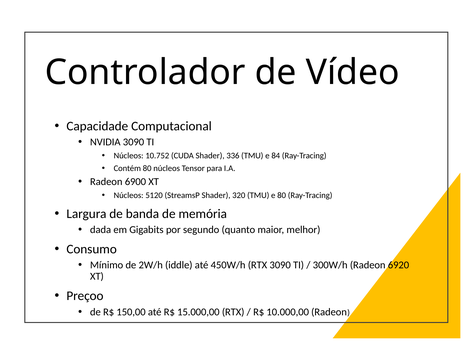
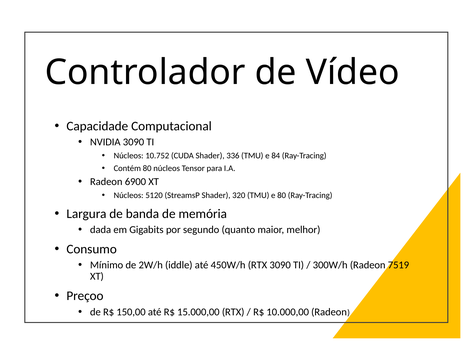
6920: 6920 -> 7519
